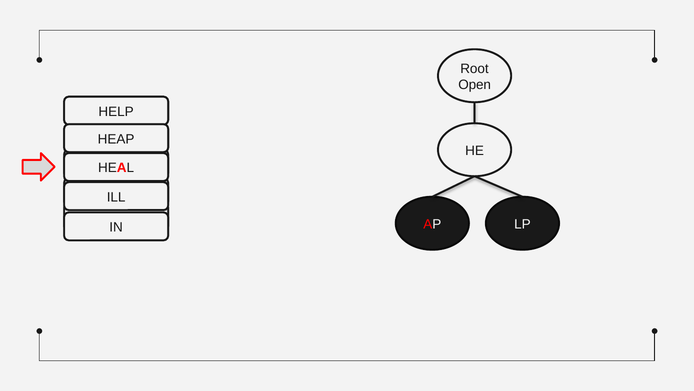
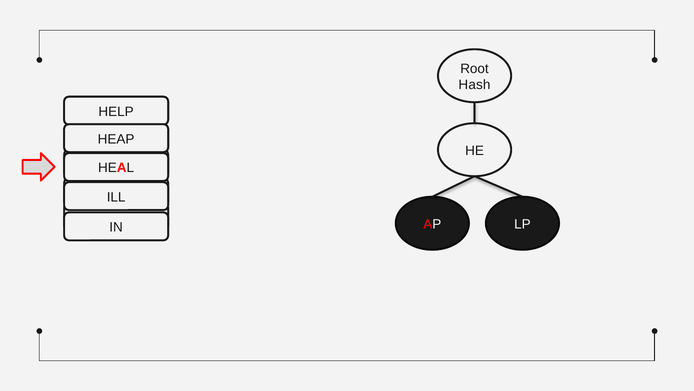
Open: Open -> Hash
